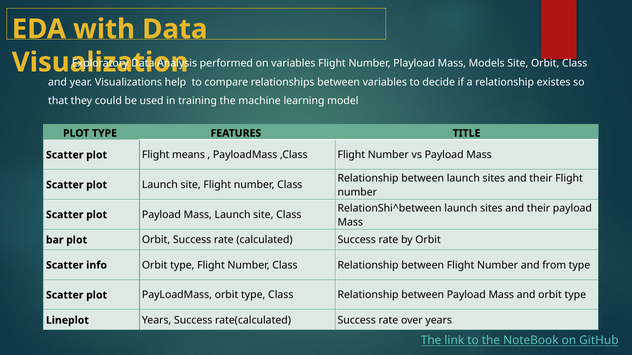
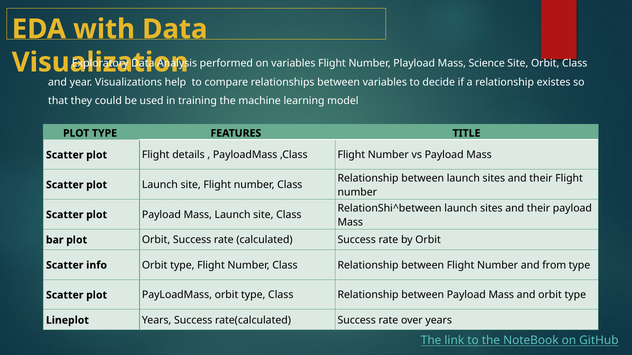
Models: Models -> Science
means: means -> details
